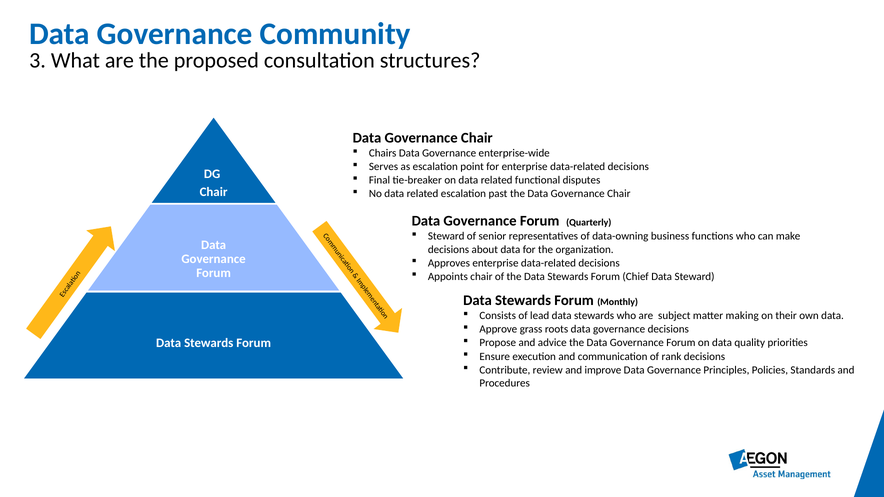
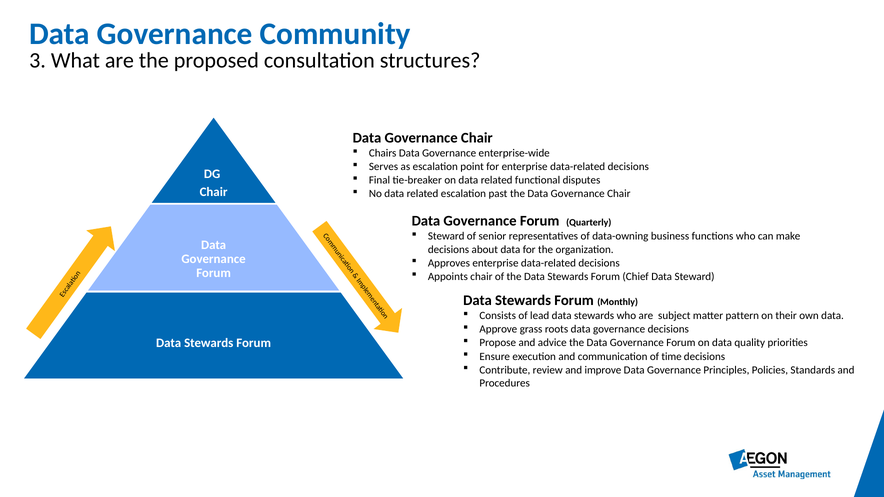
making: making -> pattern
rank: rank -> time
